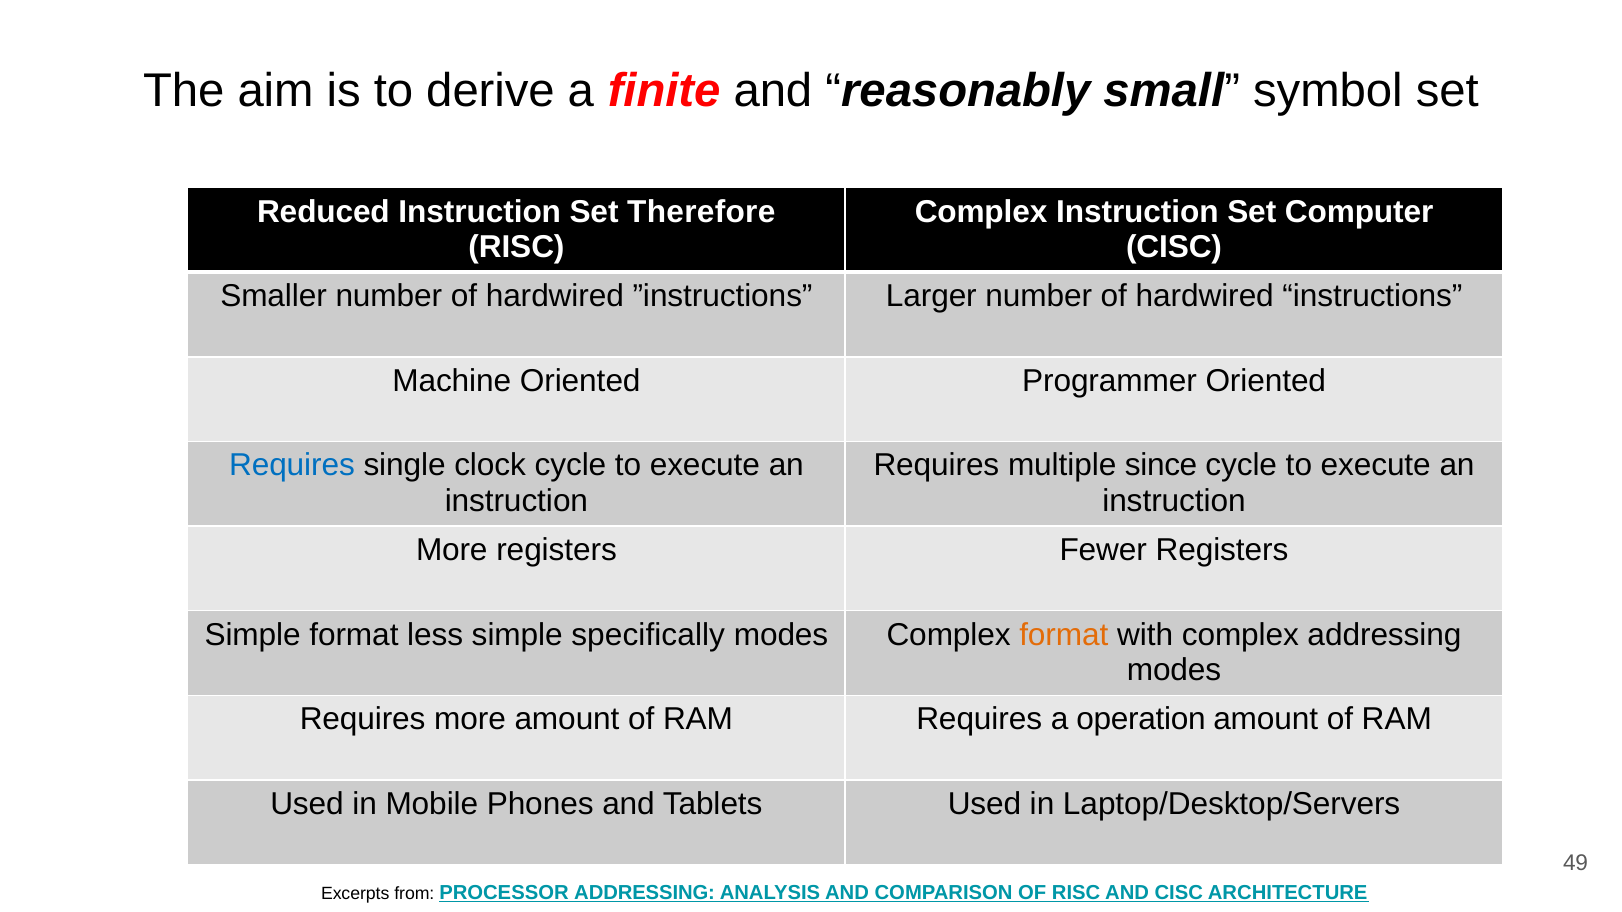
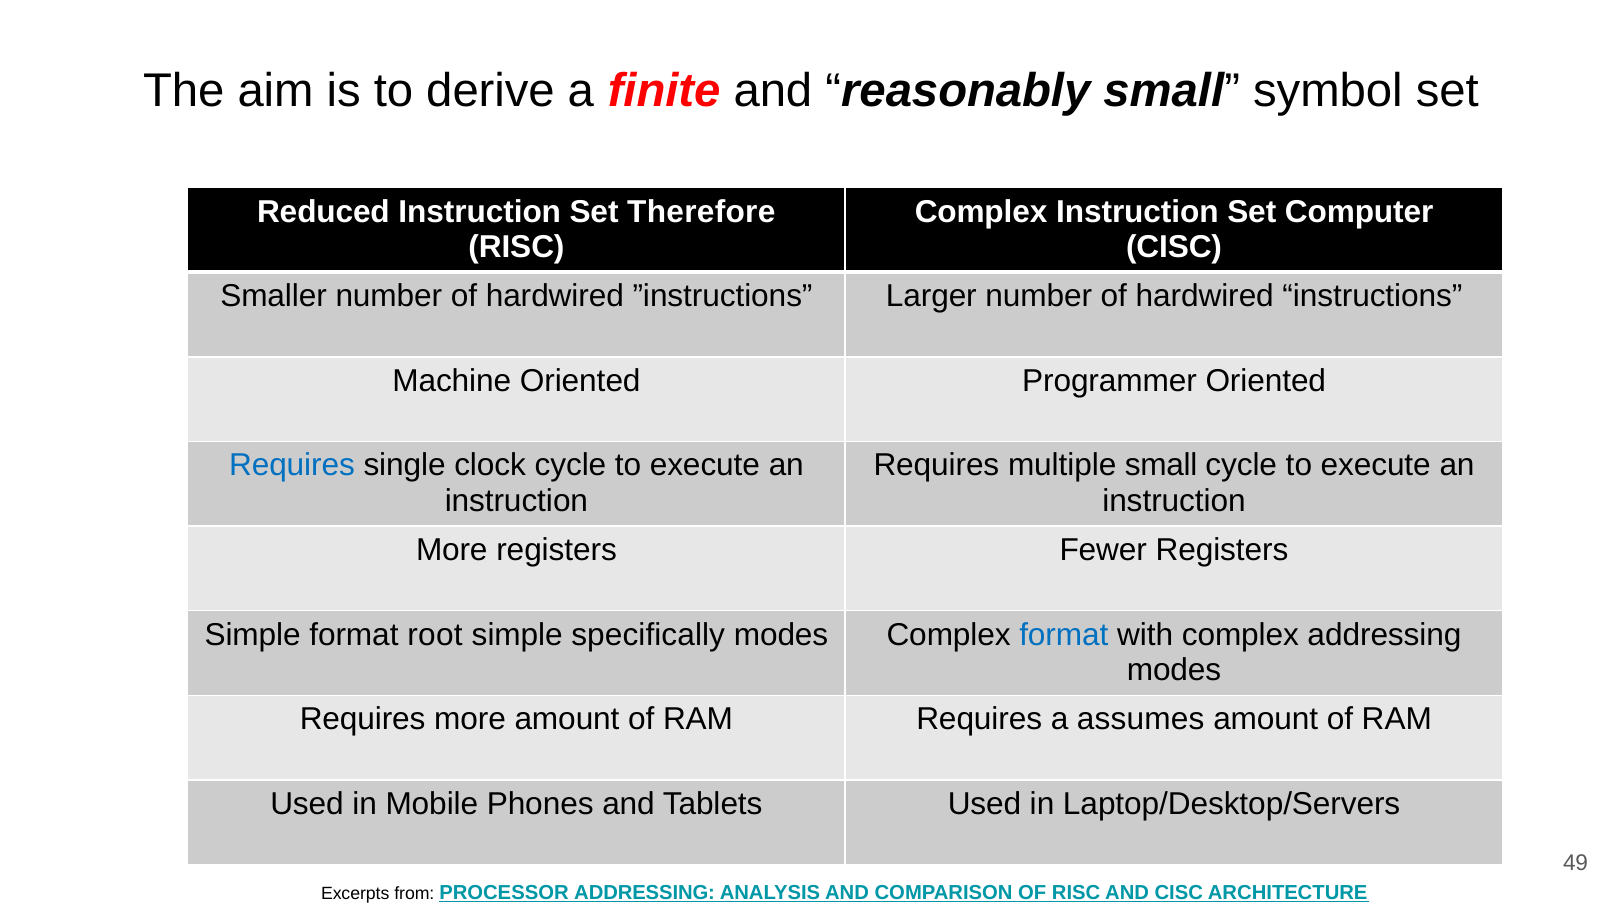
multiple since: since -> small
less: less -> root
format at (1064, 635) colour: orange -> blue
operation: operation -> assumes
